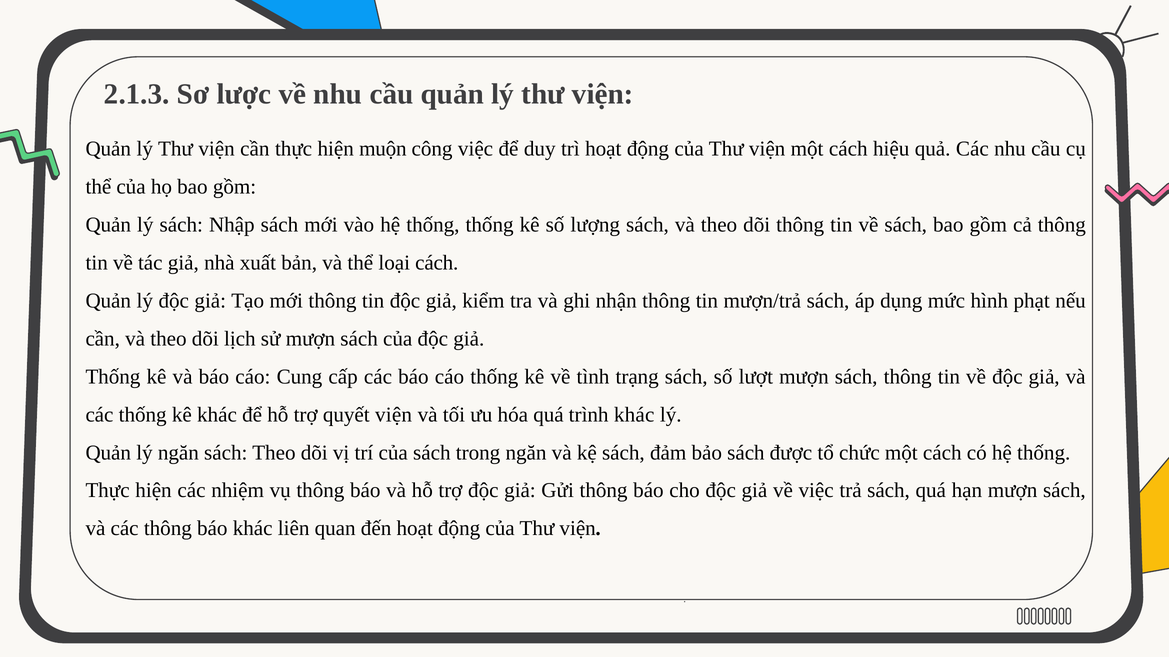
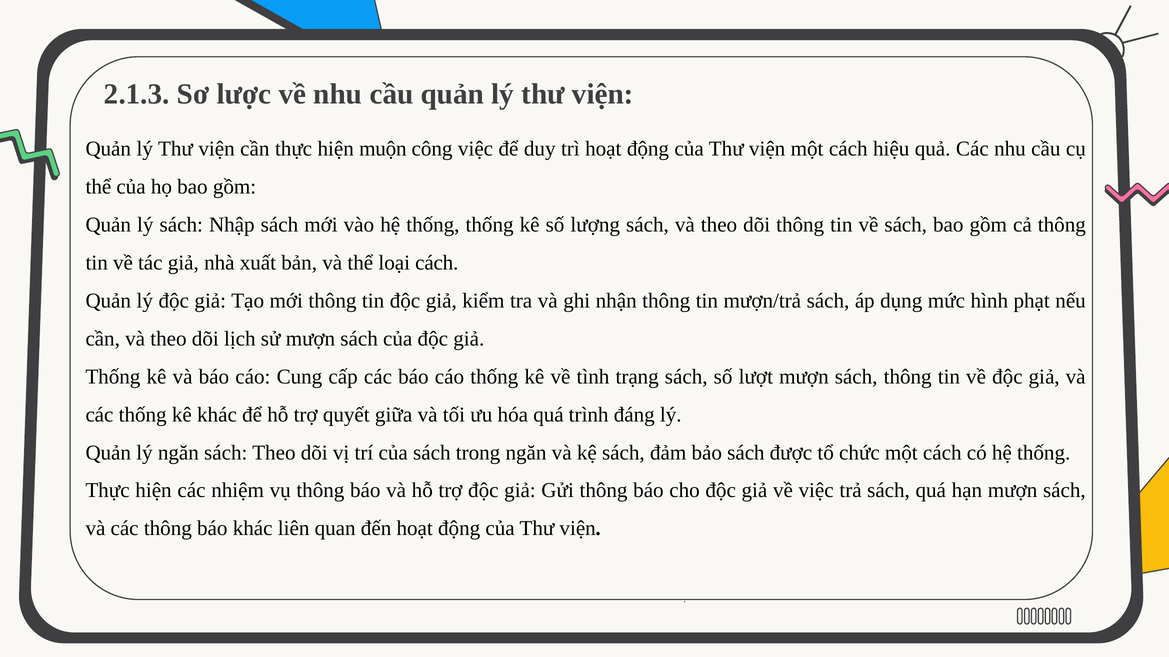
quyết viện: viện -> giữa
trình khác: khác -> đáng
